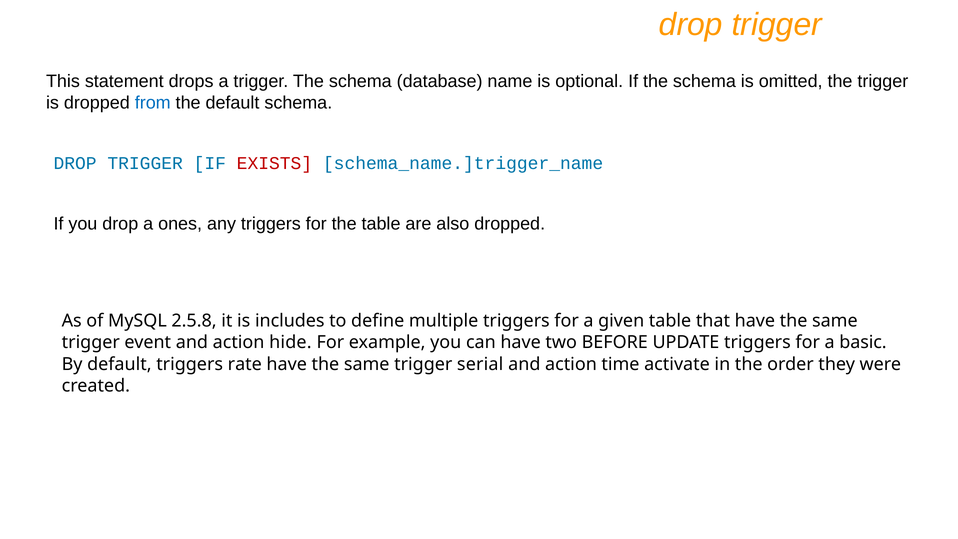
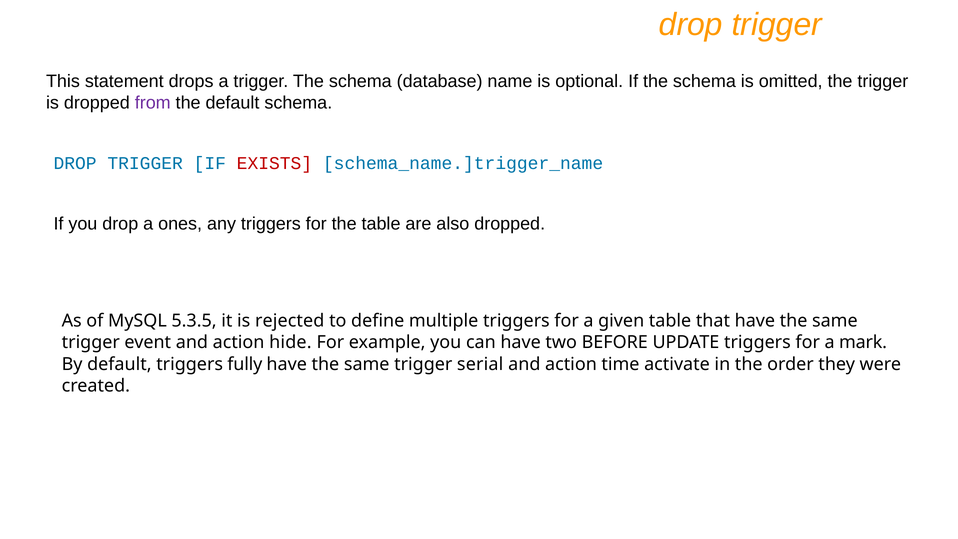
from colour: blue -> purple
2.5.8: 2.5.8 -> 5.3.5
includes: includes -> rejected
basic: basic -> mark
rate: rate -> fully
